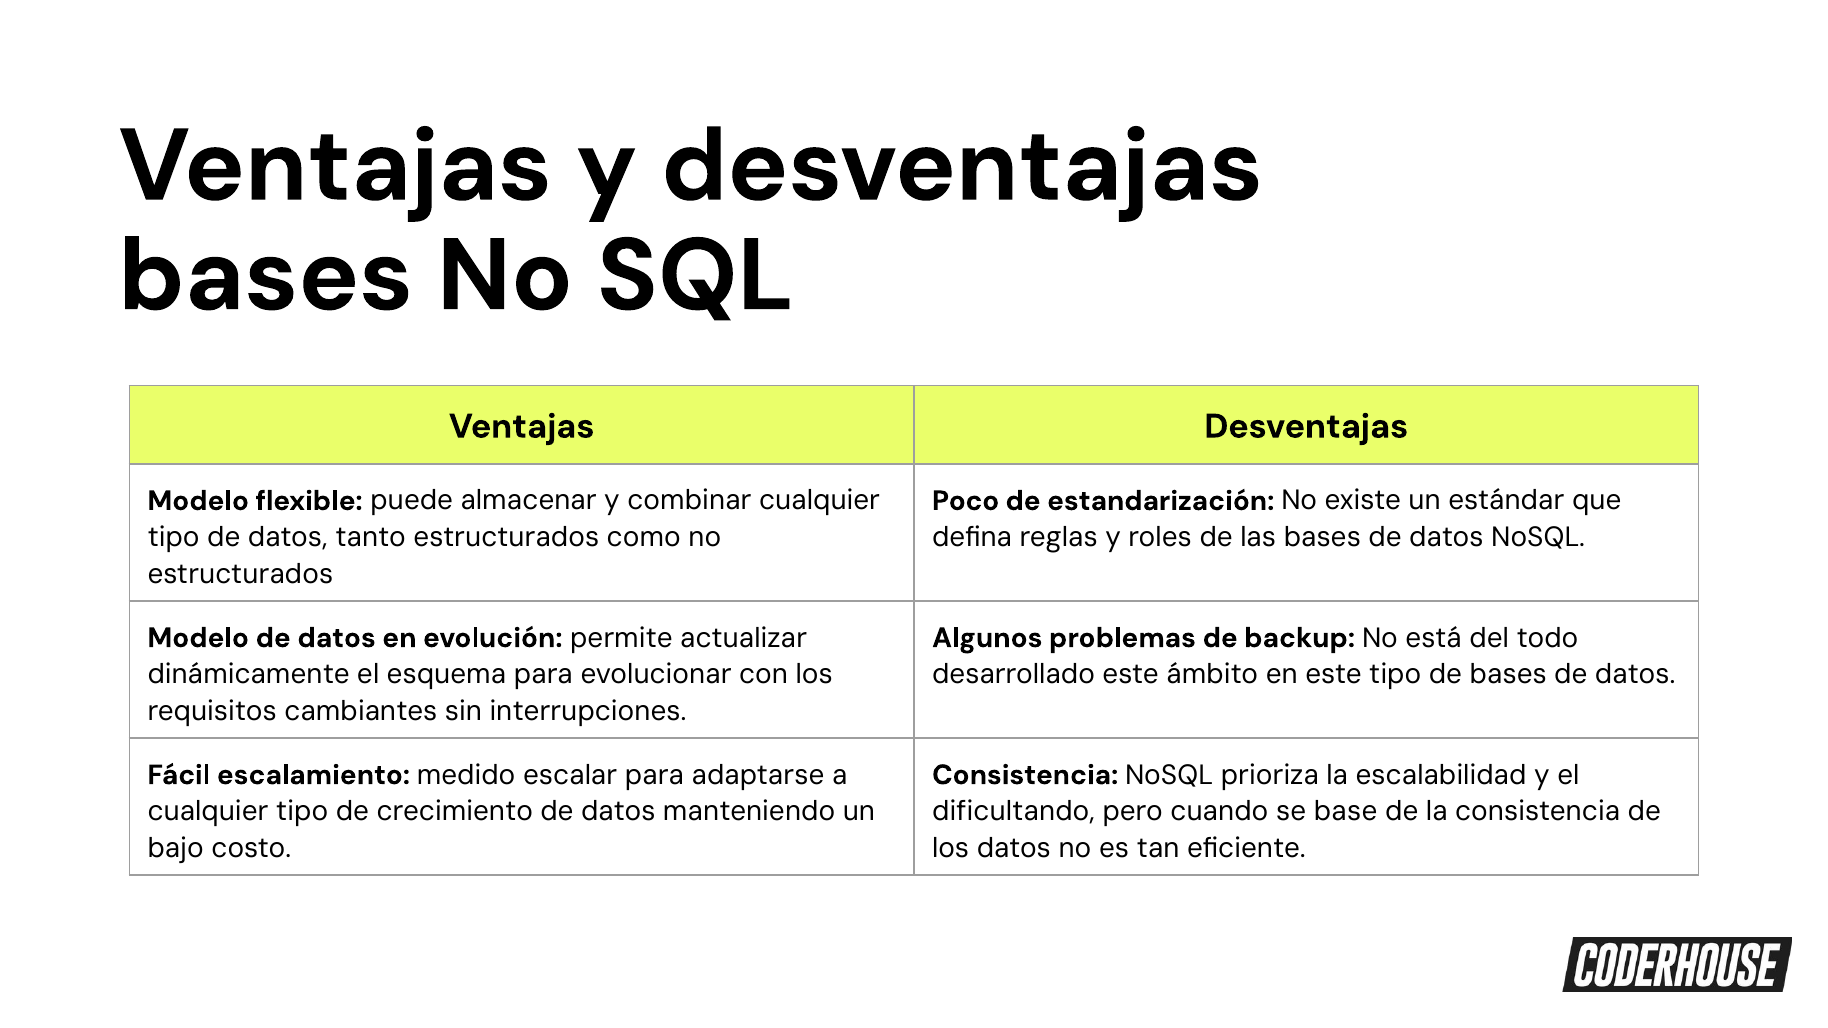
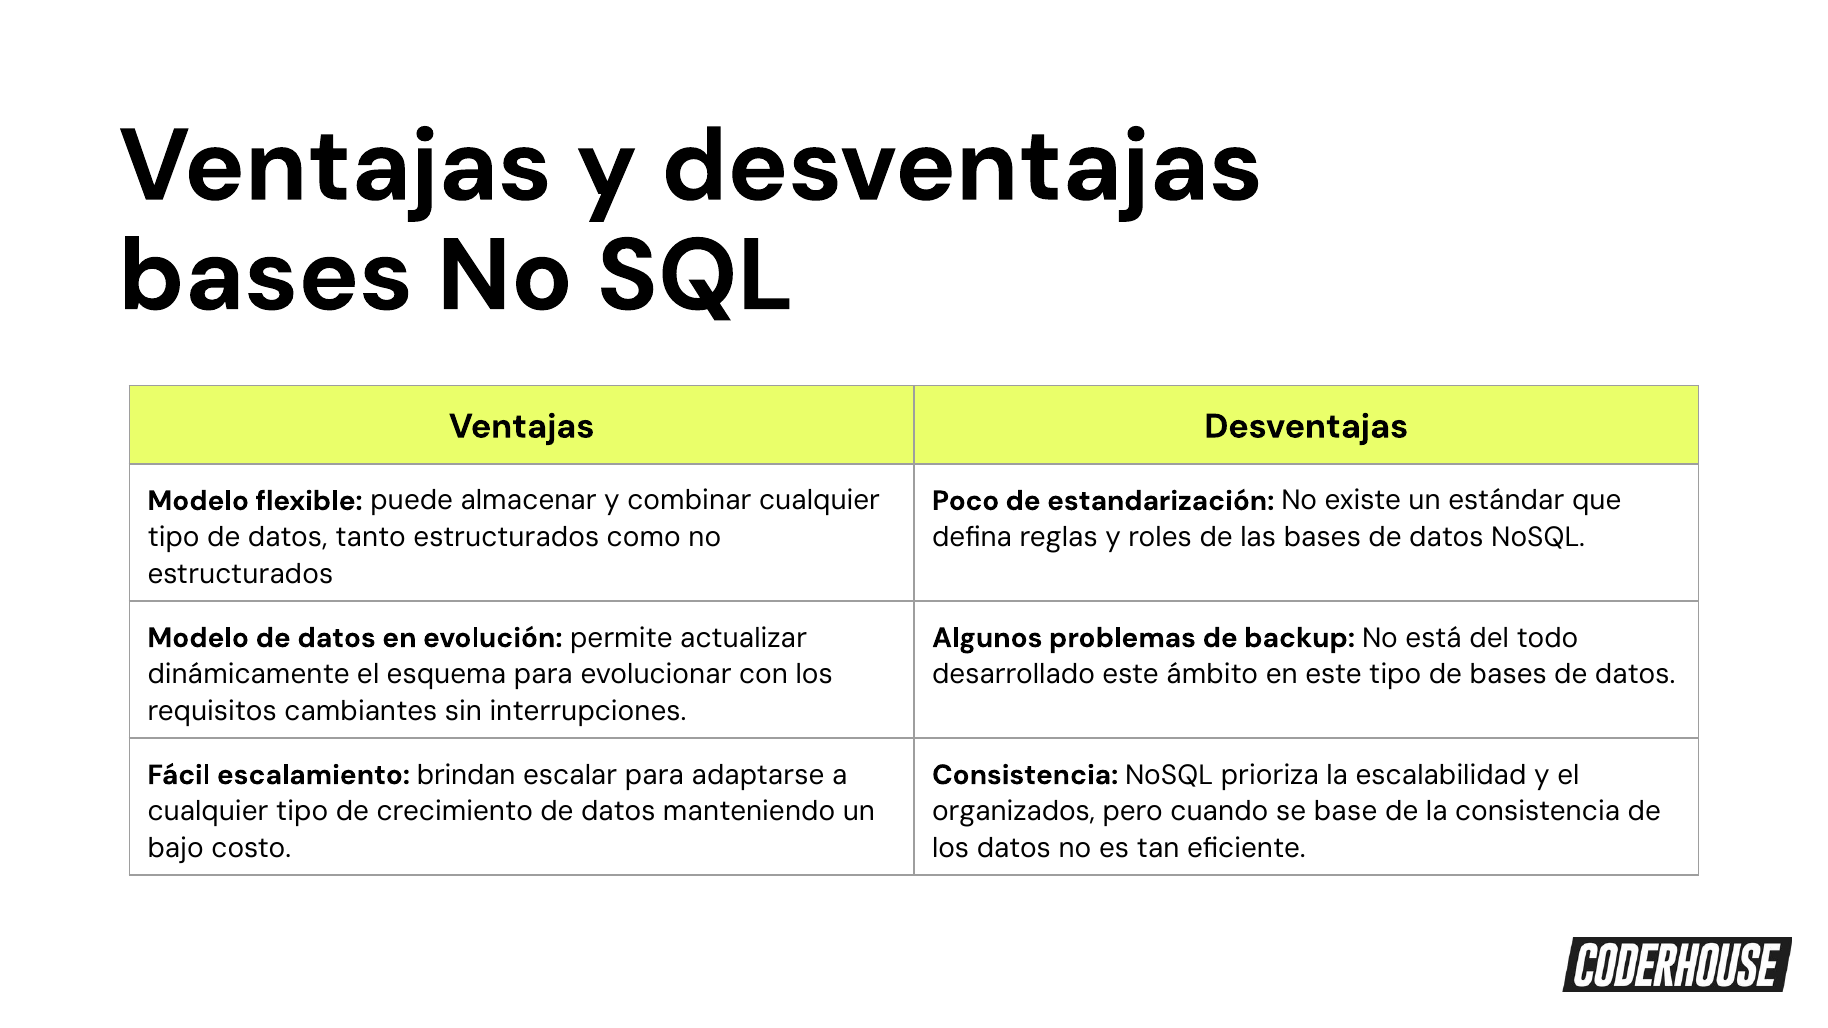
medido: medido -> brindan
dificultando: dificultando -> organizados
